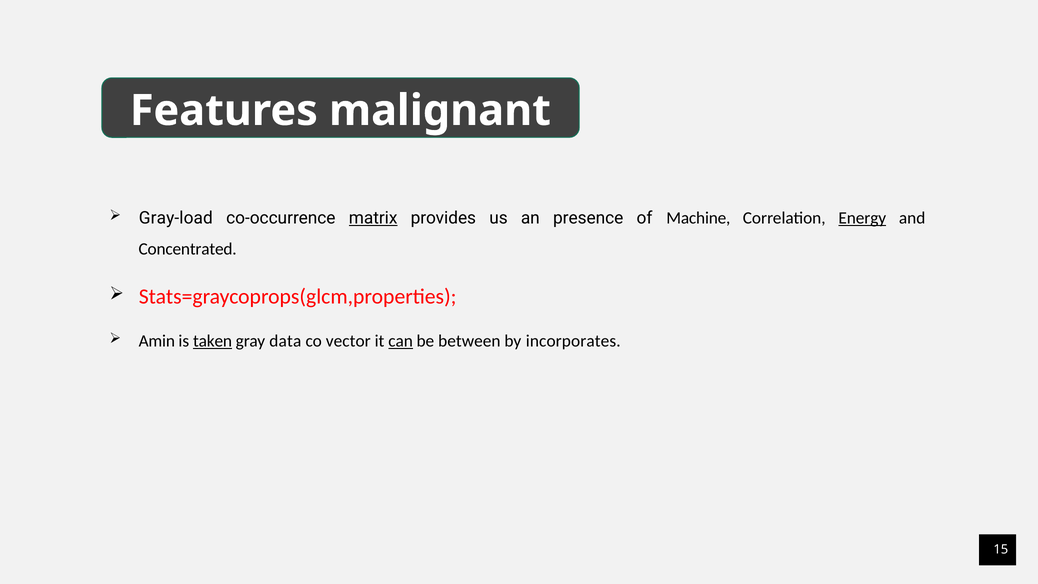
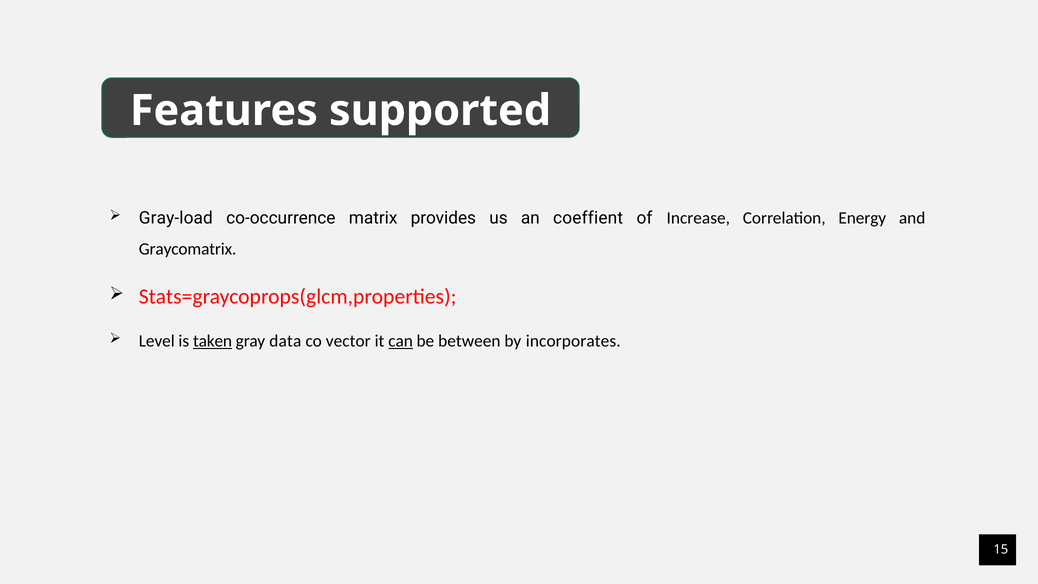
malignant: malignant -> supported
matrix underline: present -> none
presence: presence -> coeffient
Machine: Machine -> Increase
Energy underline: present -> none
Concentrated: Concentrated -> Graycomatrix
Amin: Amin -> Level
